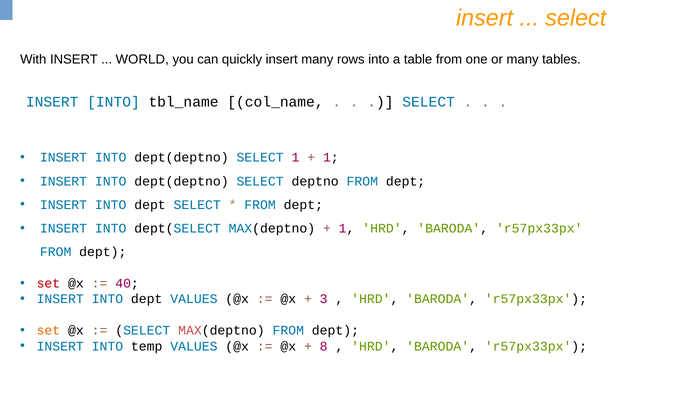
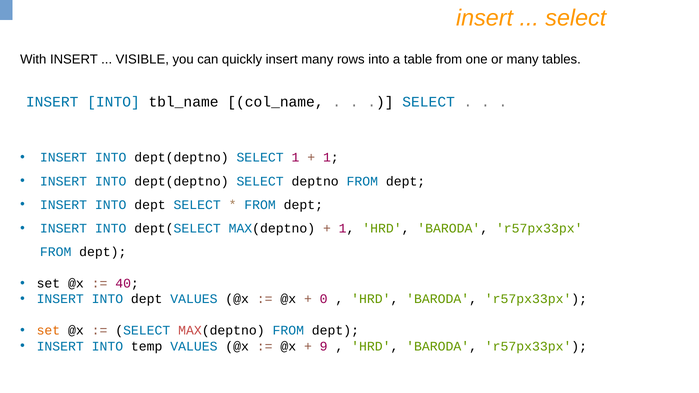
WORLD: WORLD -> VISIBLE
set at (48, 284) colour: red -> black
3: 3 -> 0
8: 8 -> 9
